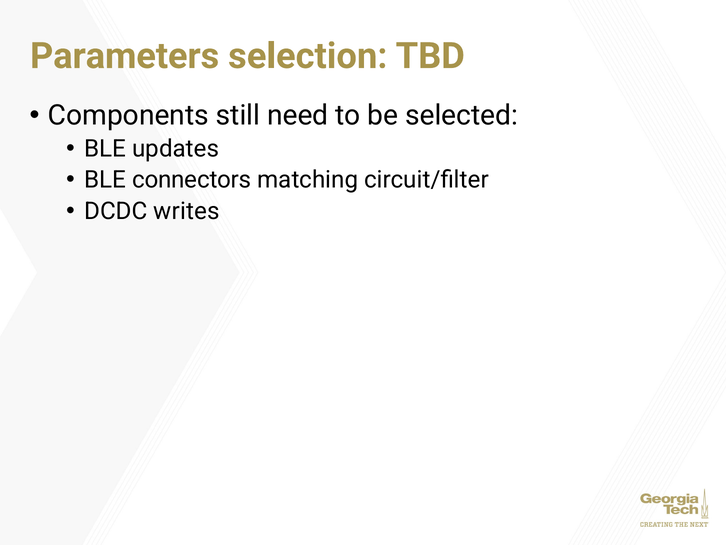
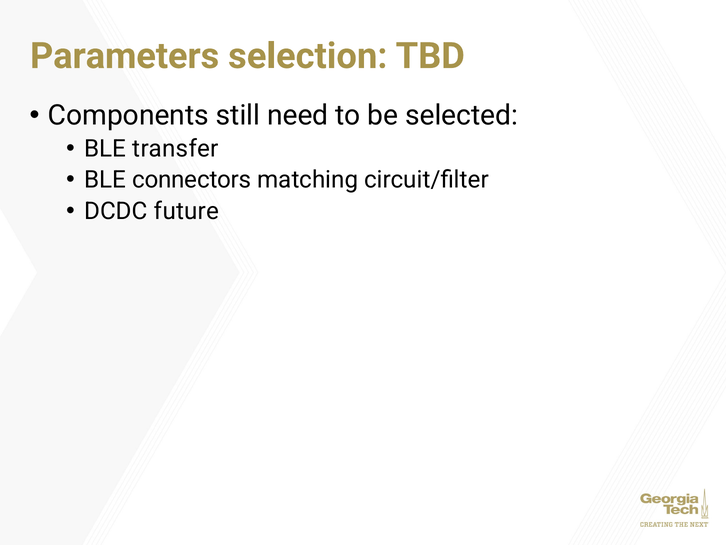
updates: updates -> transfer
writes: writes -> future
